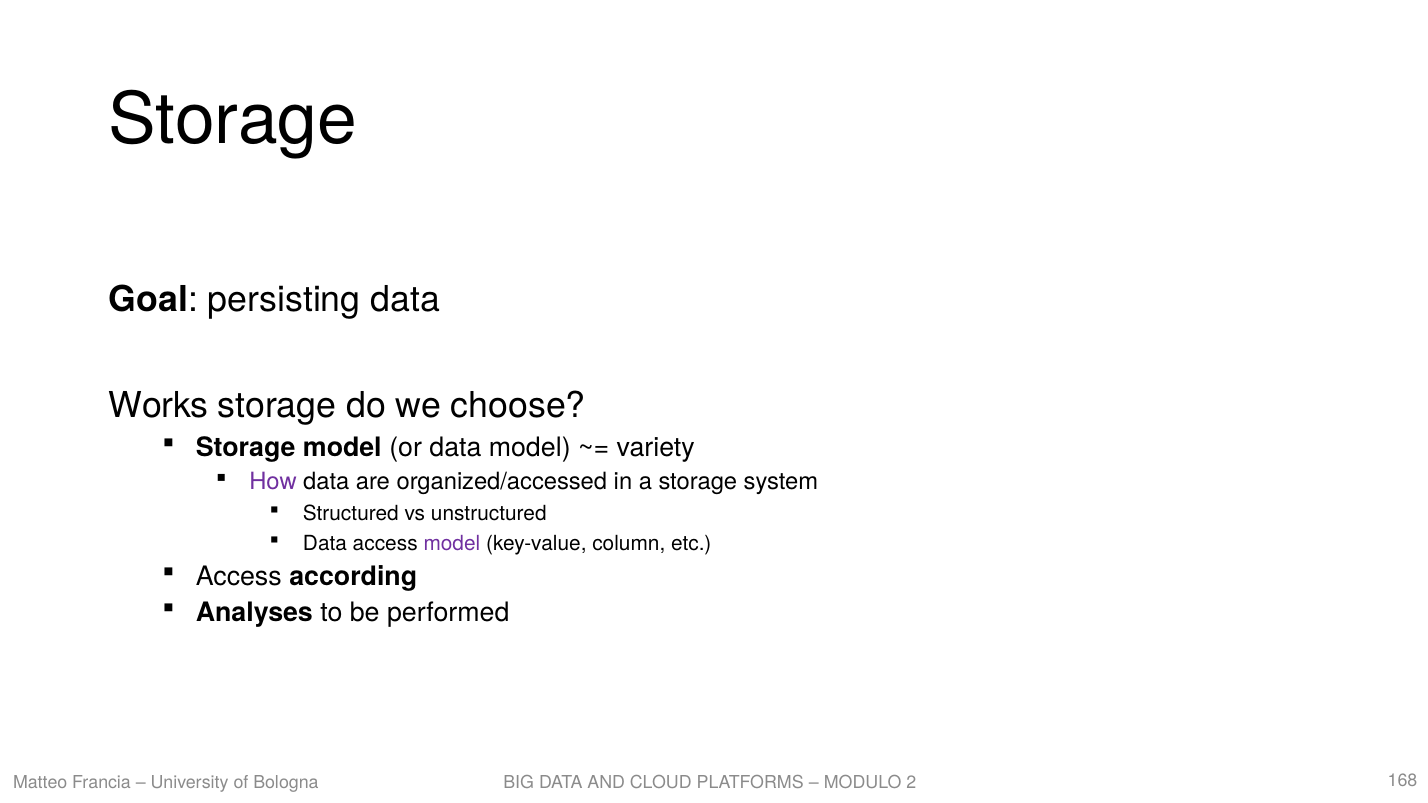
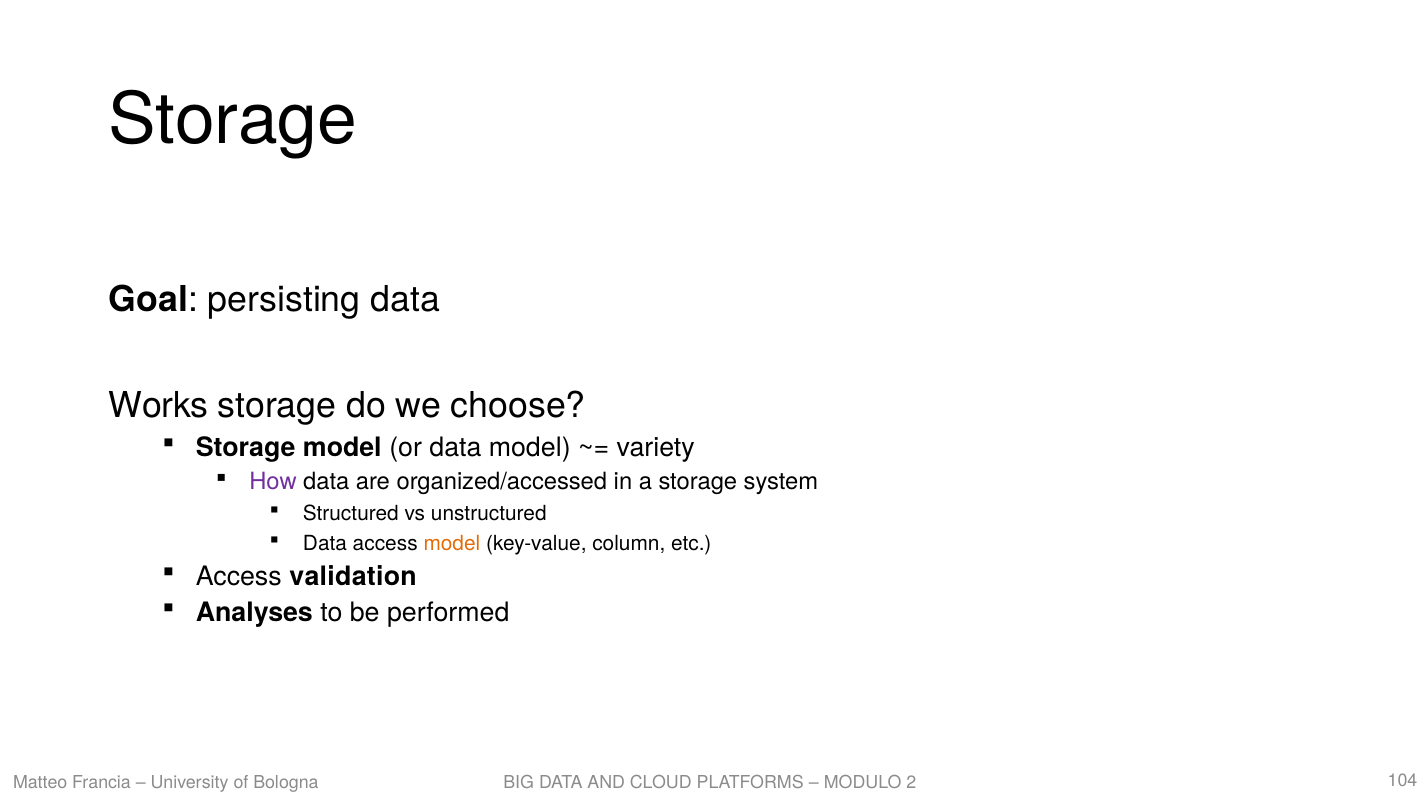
model at (452, 544) colour: purple -> orange
according: according -> validation
168: 168 -> 104
